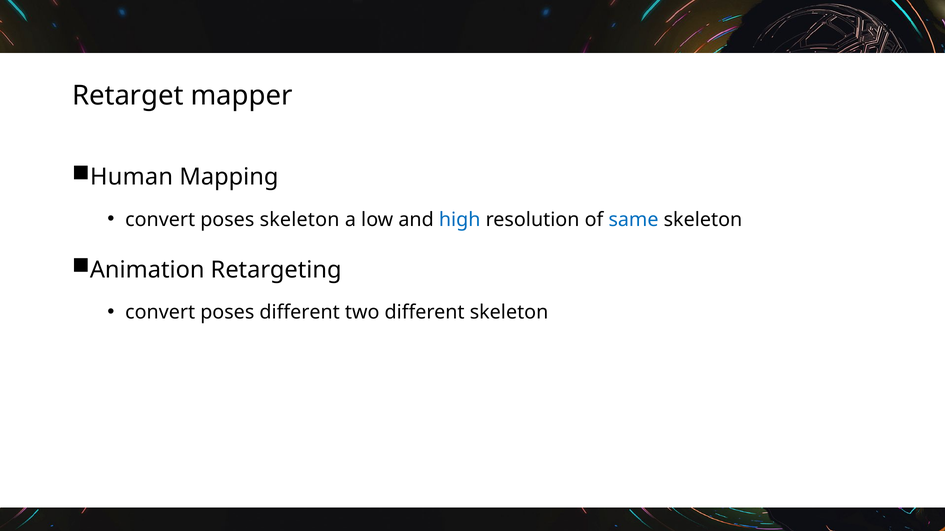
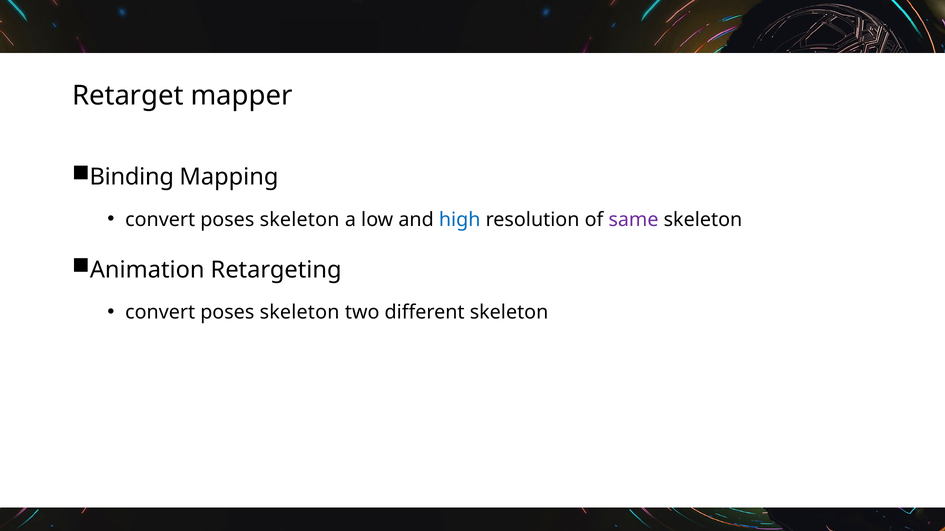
Human: Human -> Binding
same colour: blue -> purple
different at (300, 313): different -> skeleton
